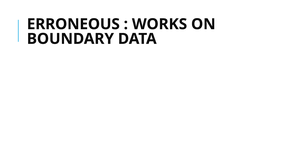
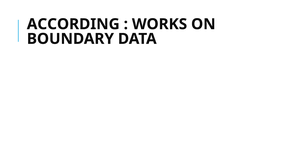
ERRONEOUS: ERRONEOUS -> ACCORDING
